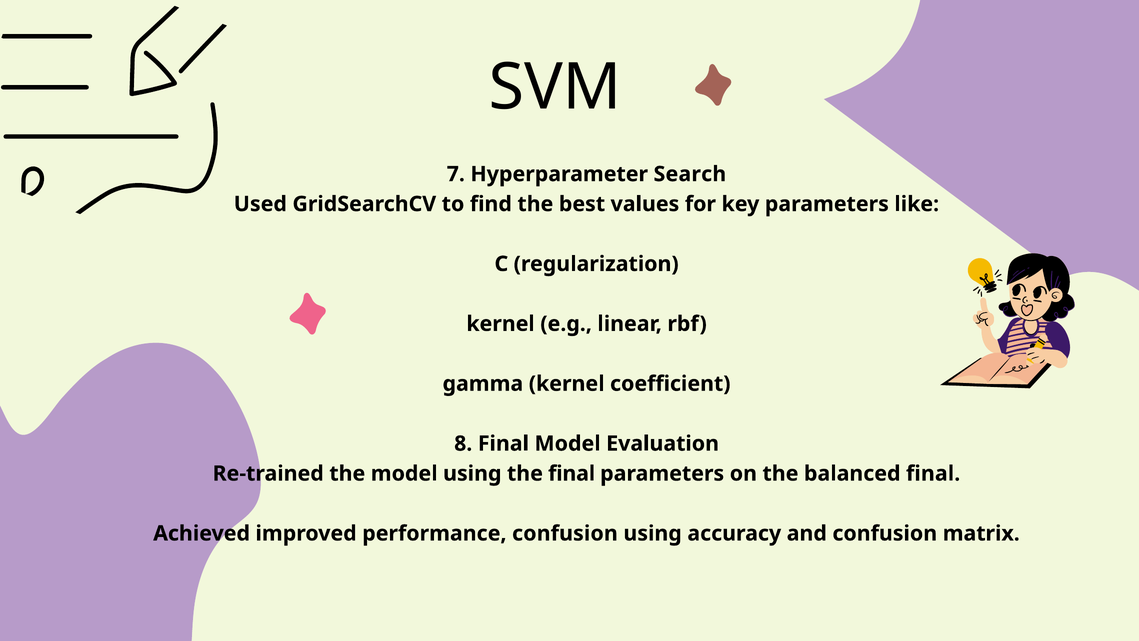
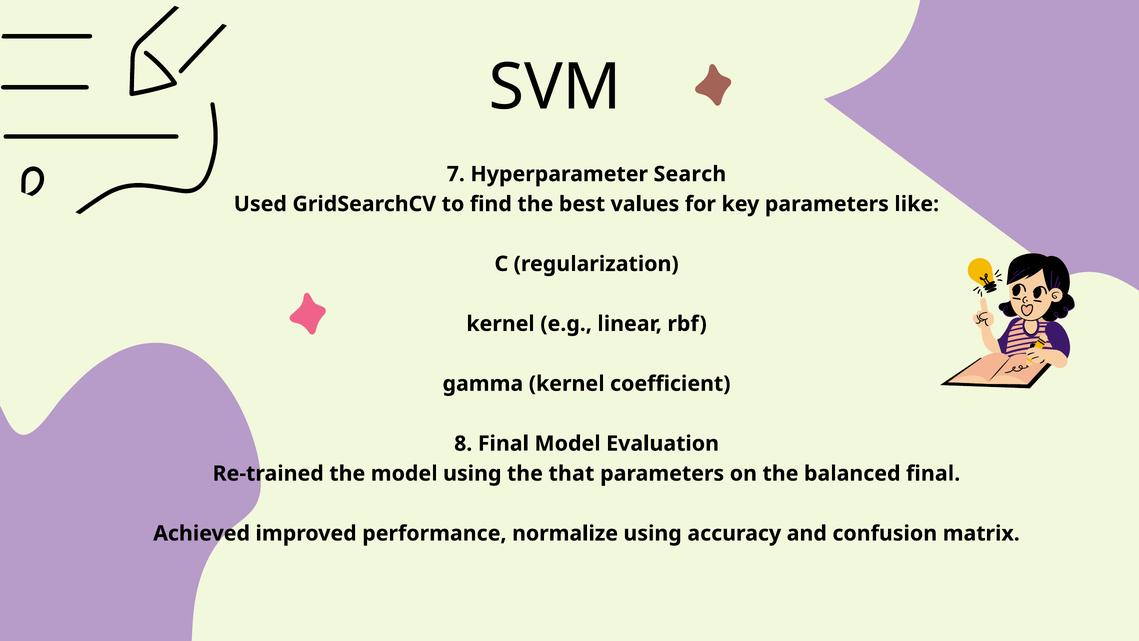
the final: final -> that
performance confusion: confusion -> normalize
